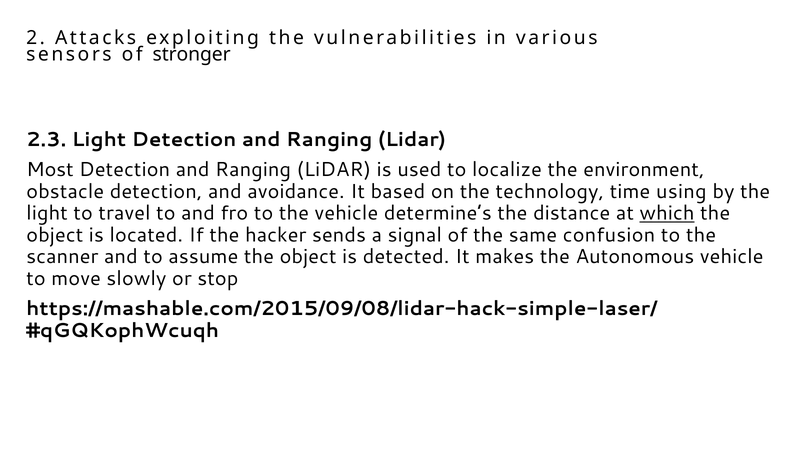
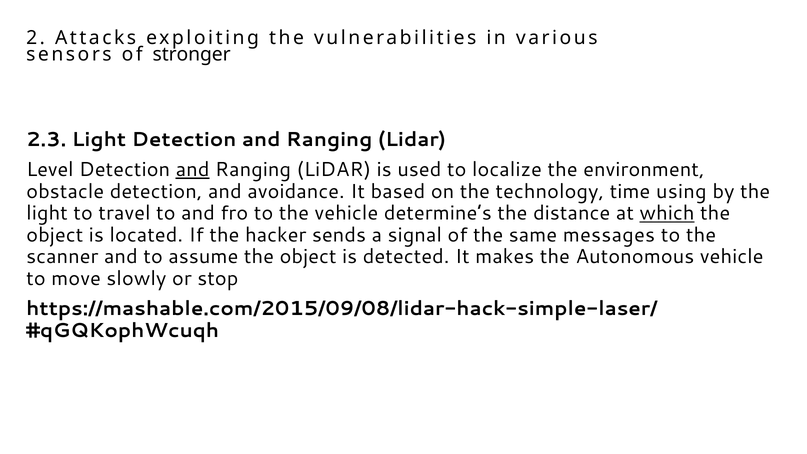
Most: Most -> Level
and at (193, 170) underline: none -> present
confusion: confusion -> messages
